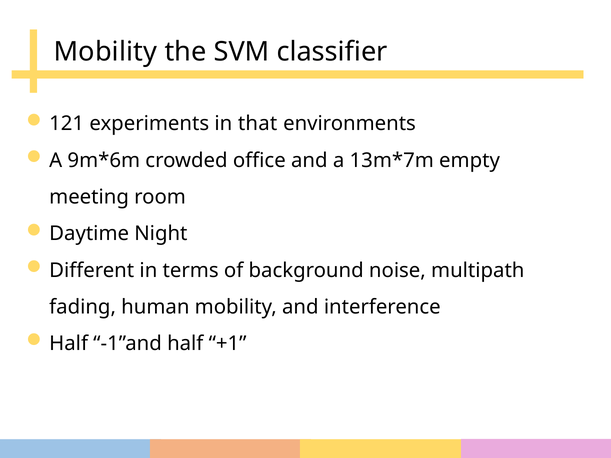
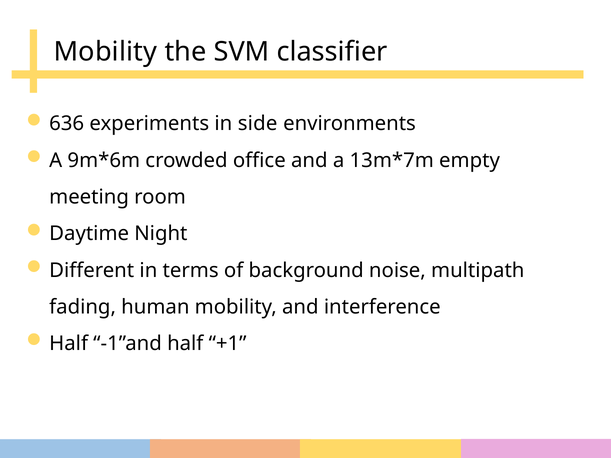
121: 121 -> 636
that: that -> side
